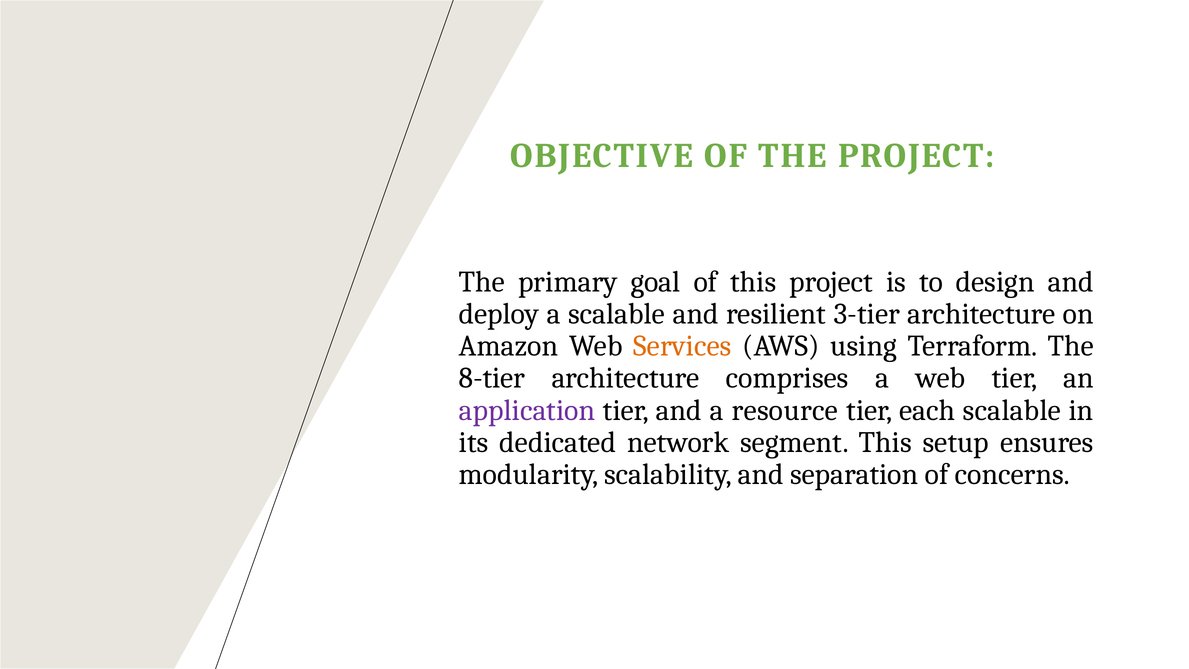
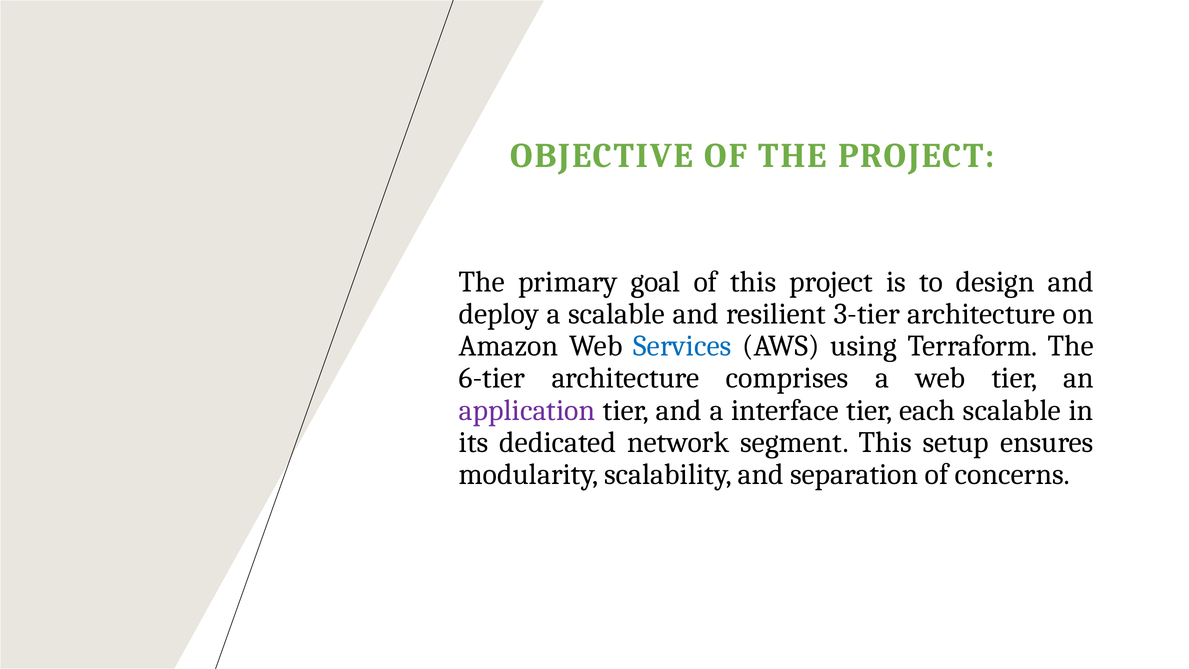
Services colour: orange -> blue
8-tier: 8-tier -> 6-tier
resource: resource -> interface
